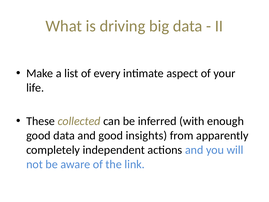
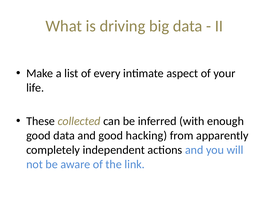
insights: insights -> hacking
